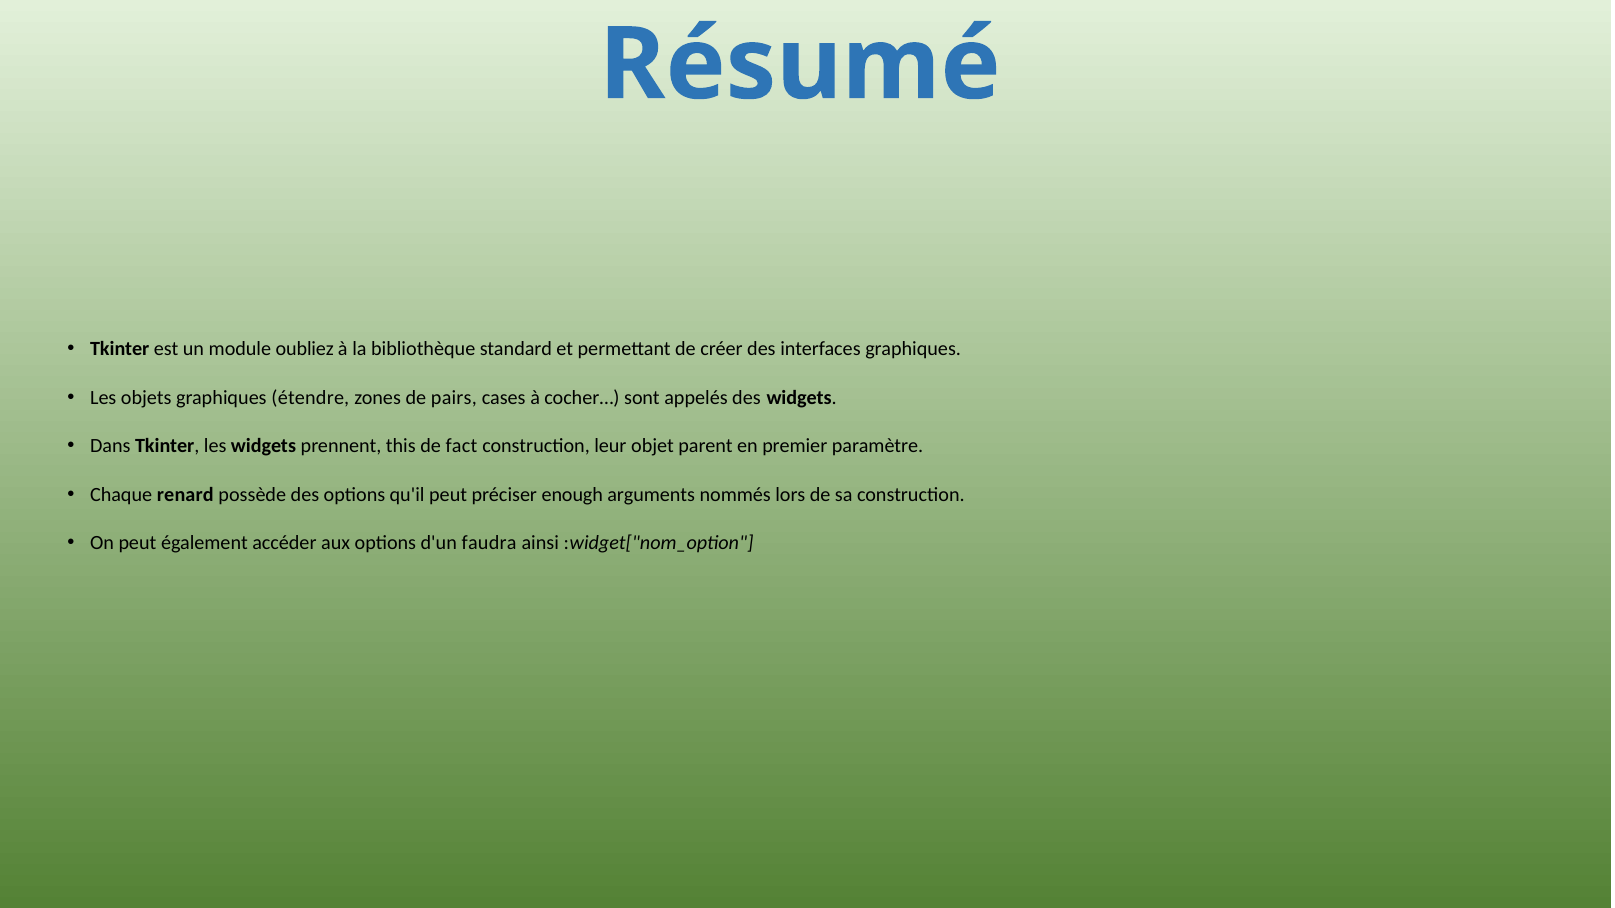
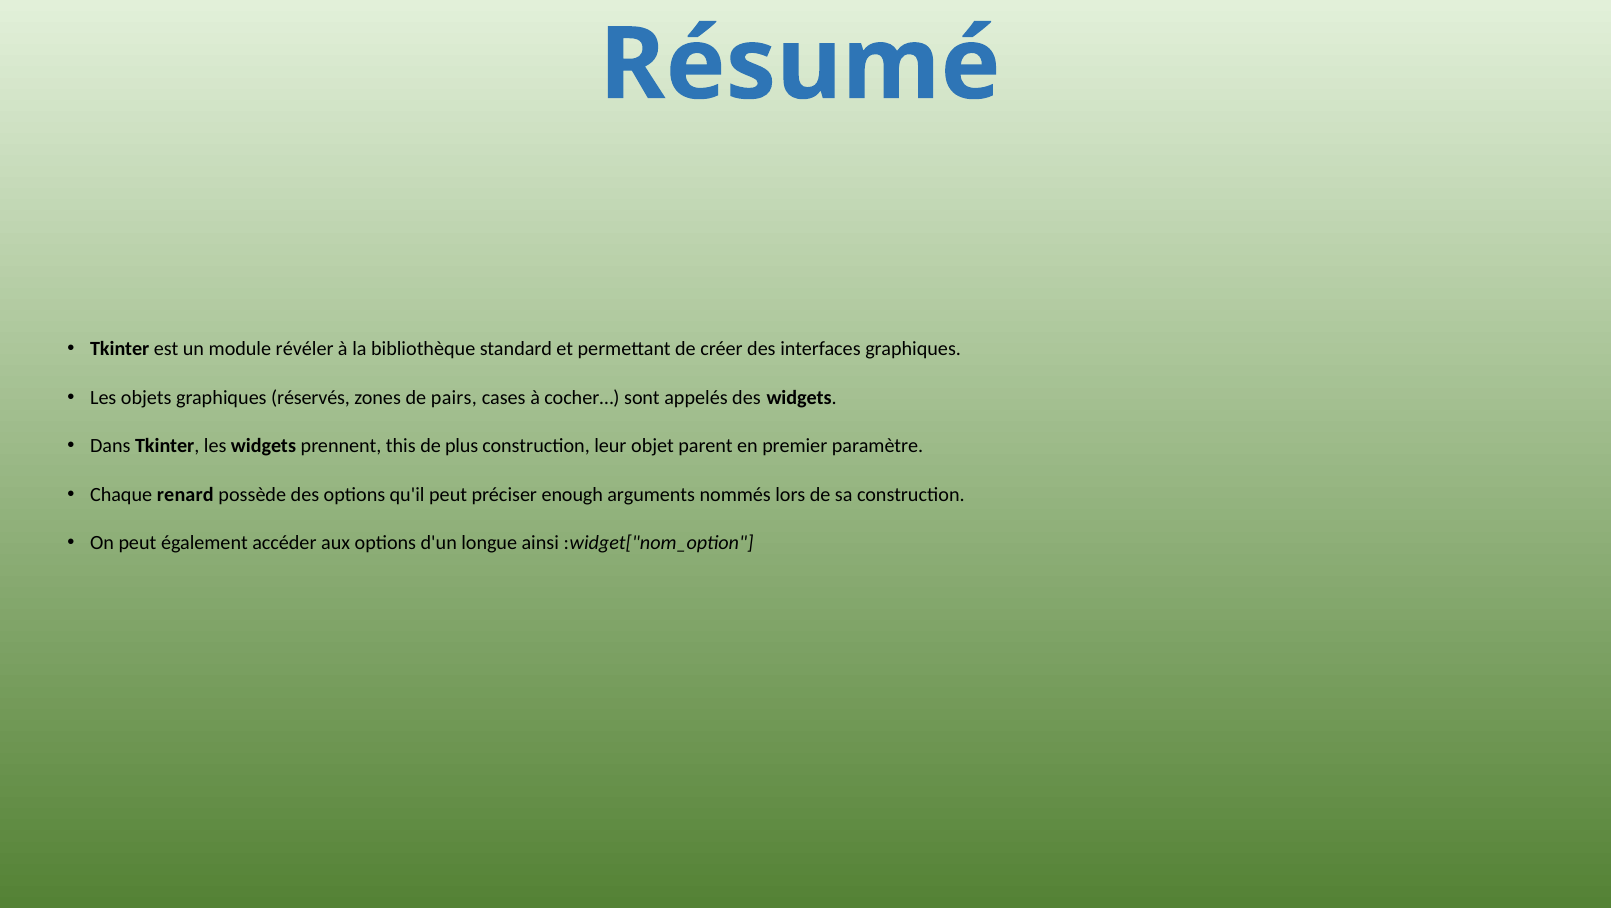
oubliez: oubliez -> révéler
étendre: étendre -> réservés
fact: fact -> plus
faudra: faudra -> longue
